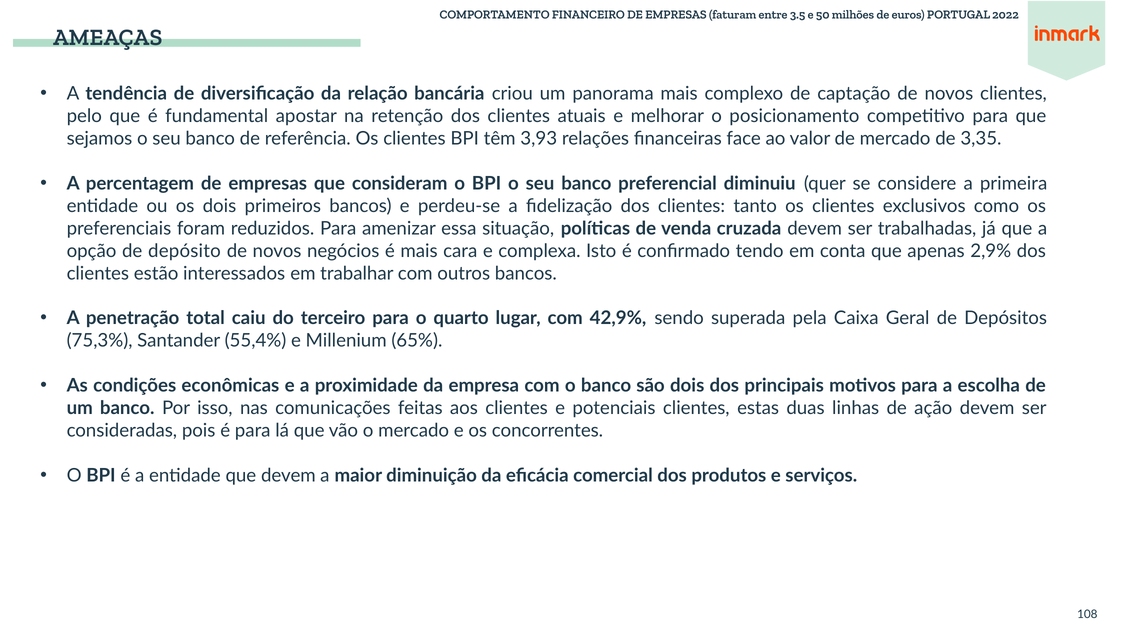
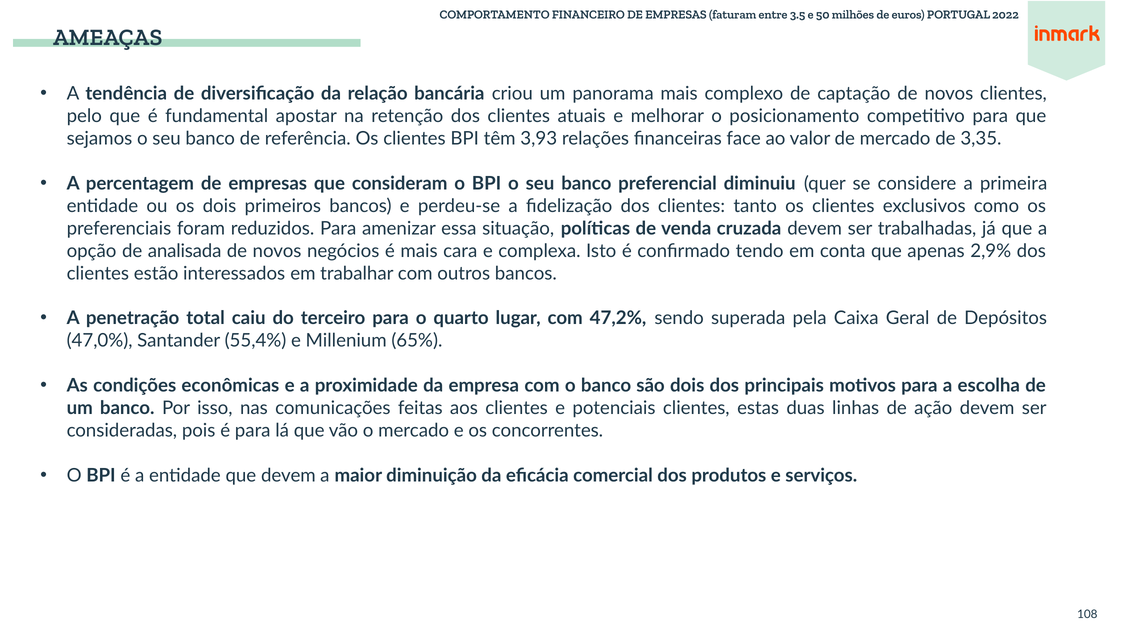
depósito: depósito -> analisada
42,9%: 42,9% -> 47,2%
75,3%: 75,3% -> 47,0%
